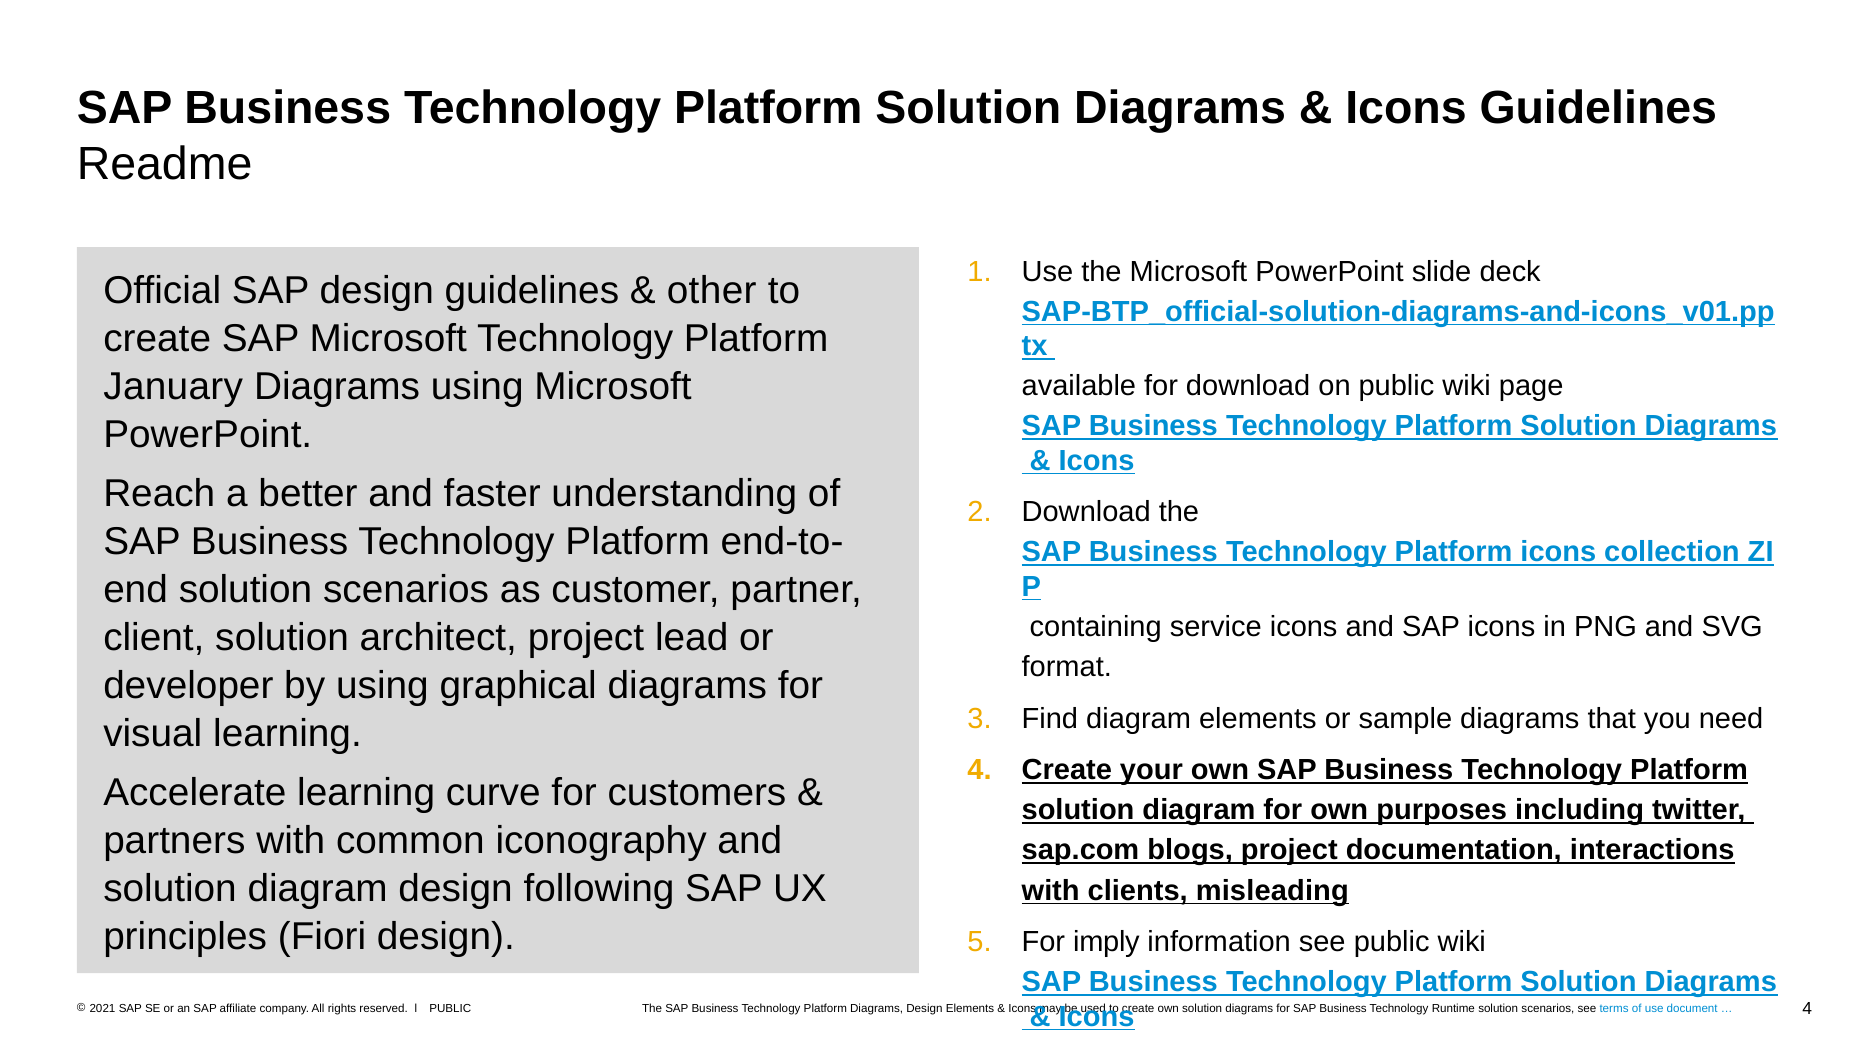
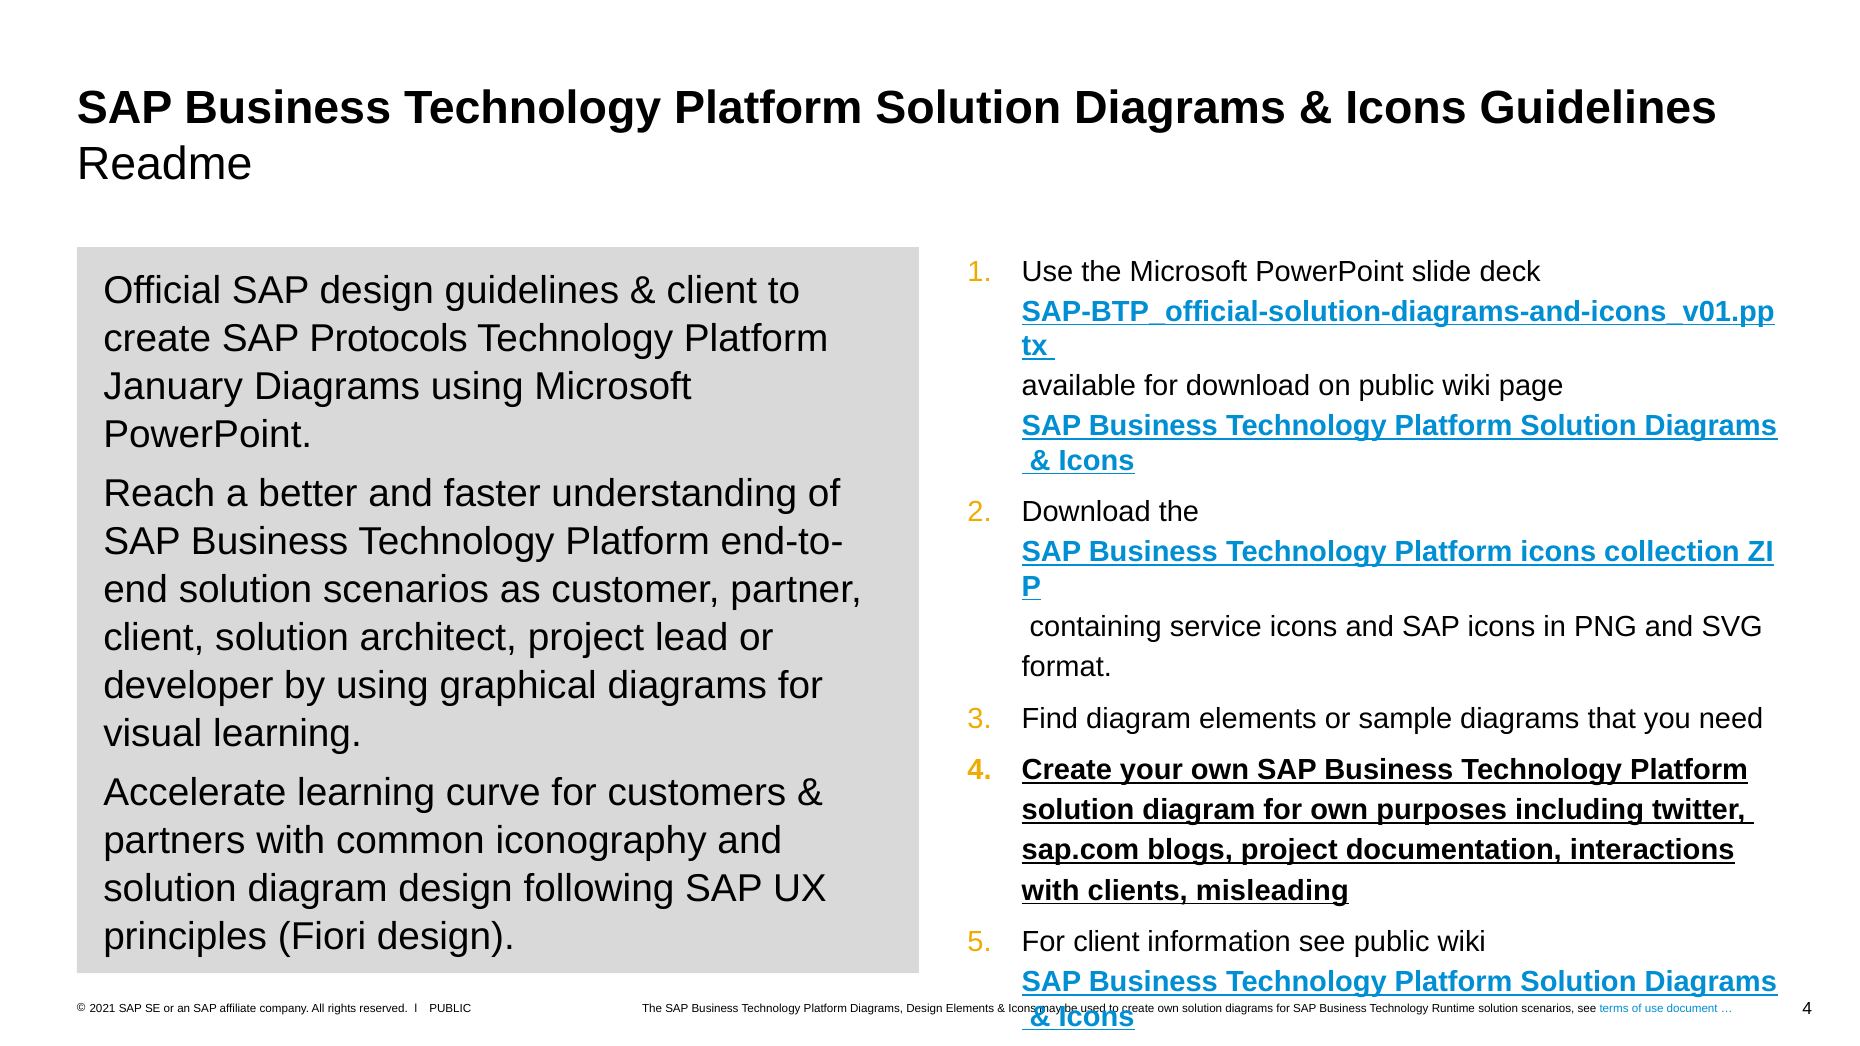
other at (712, 291): other -> client
SAP Microsoft: Microsoft -> Protocols
For imply: imply -> client
